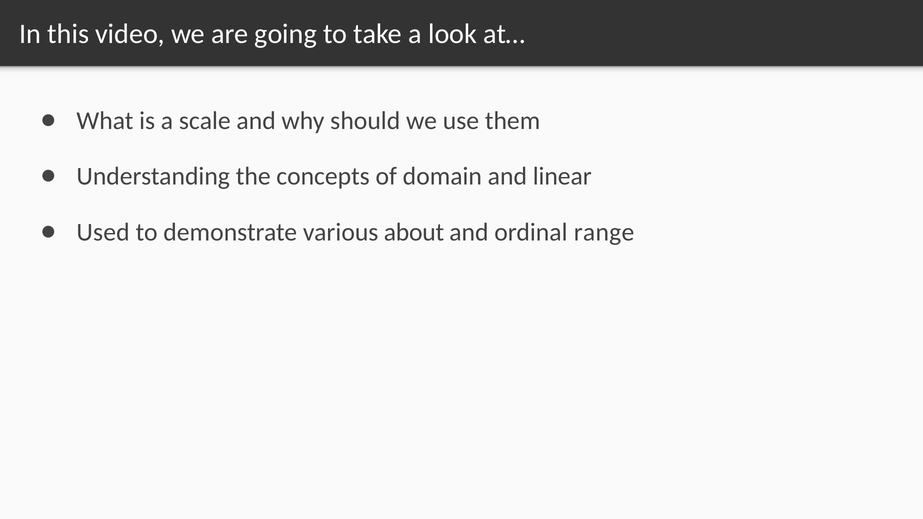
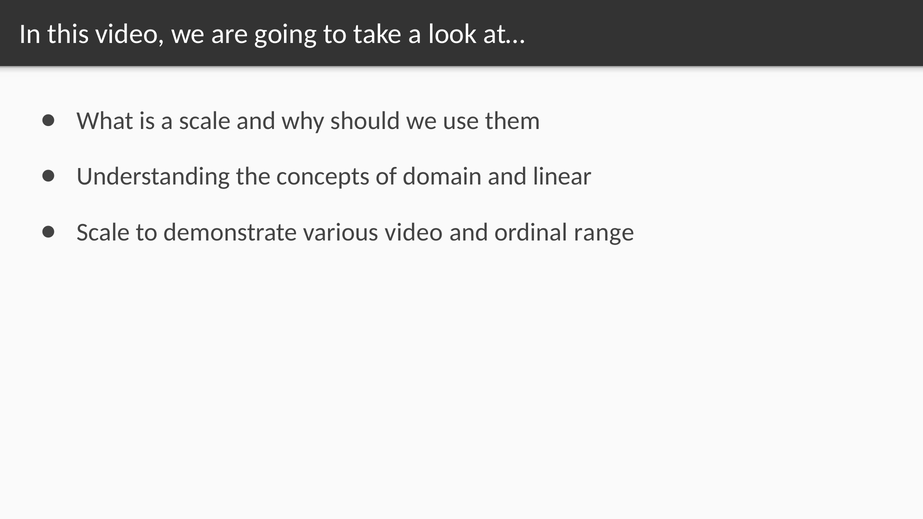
Used at (103, 232): Used -> Scale
various about: about -> video
